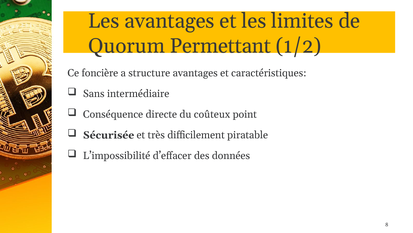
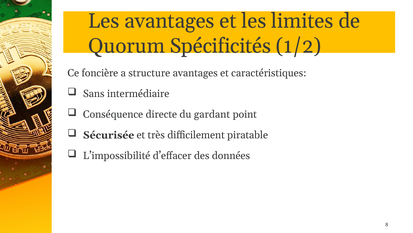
Permettant: Permettant -> Spécificités
coûteux: coûteux -> gardant
